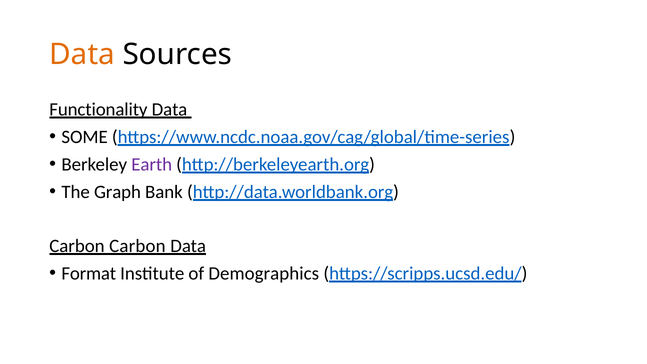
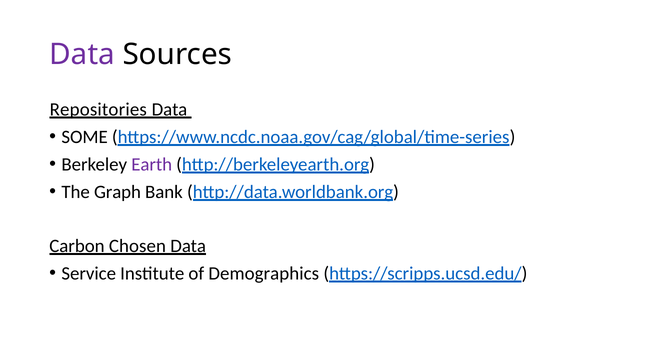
Data at (82, 54) colour: orange -> purple
Functionality: Functionality -> Repositories
Carbon Carbon: Carbon -> Chosen
Format: Format -> Service
